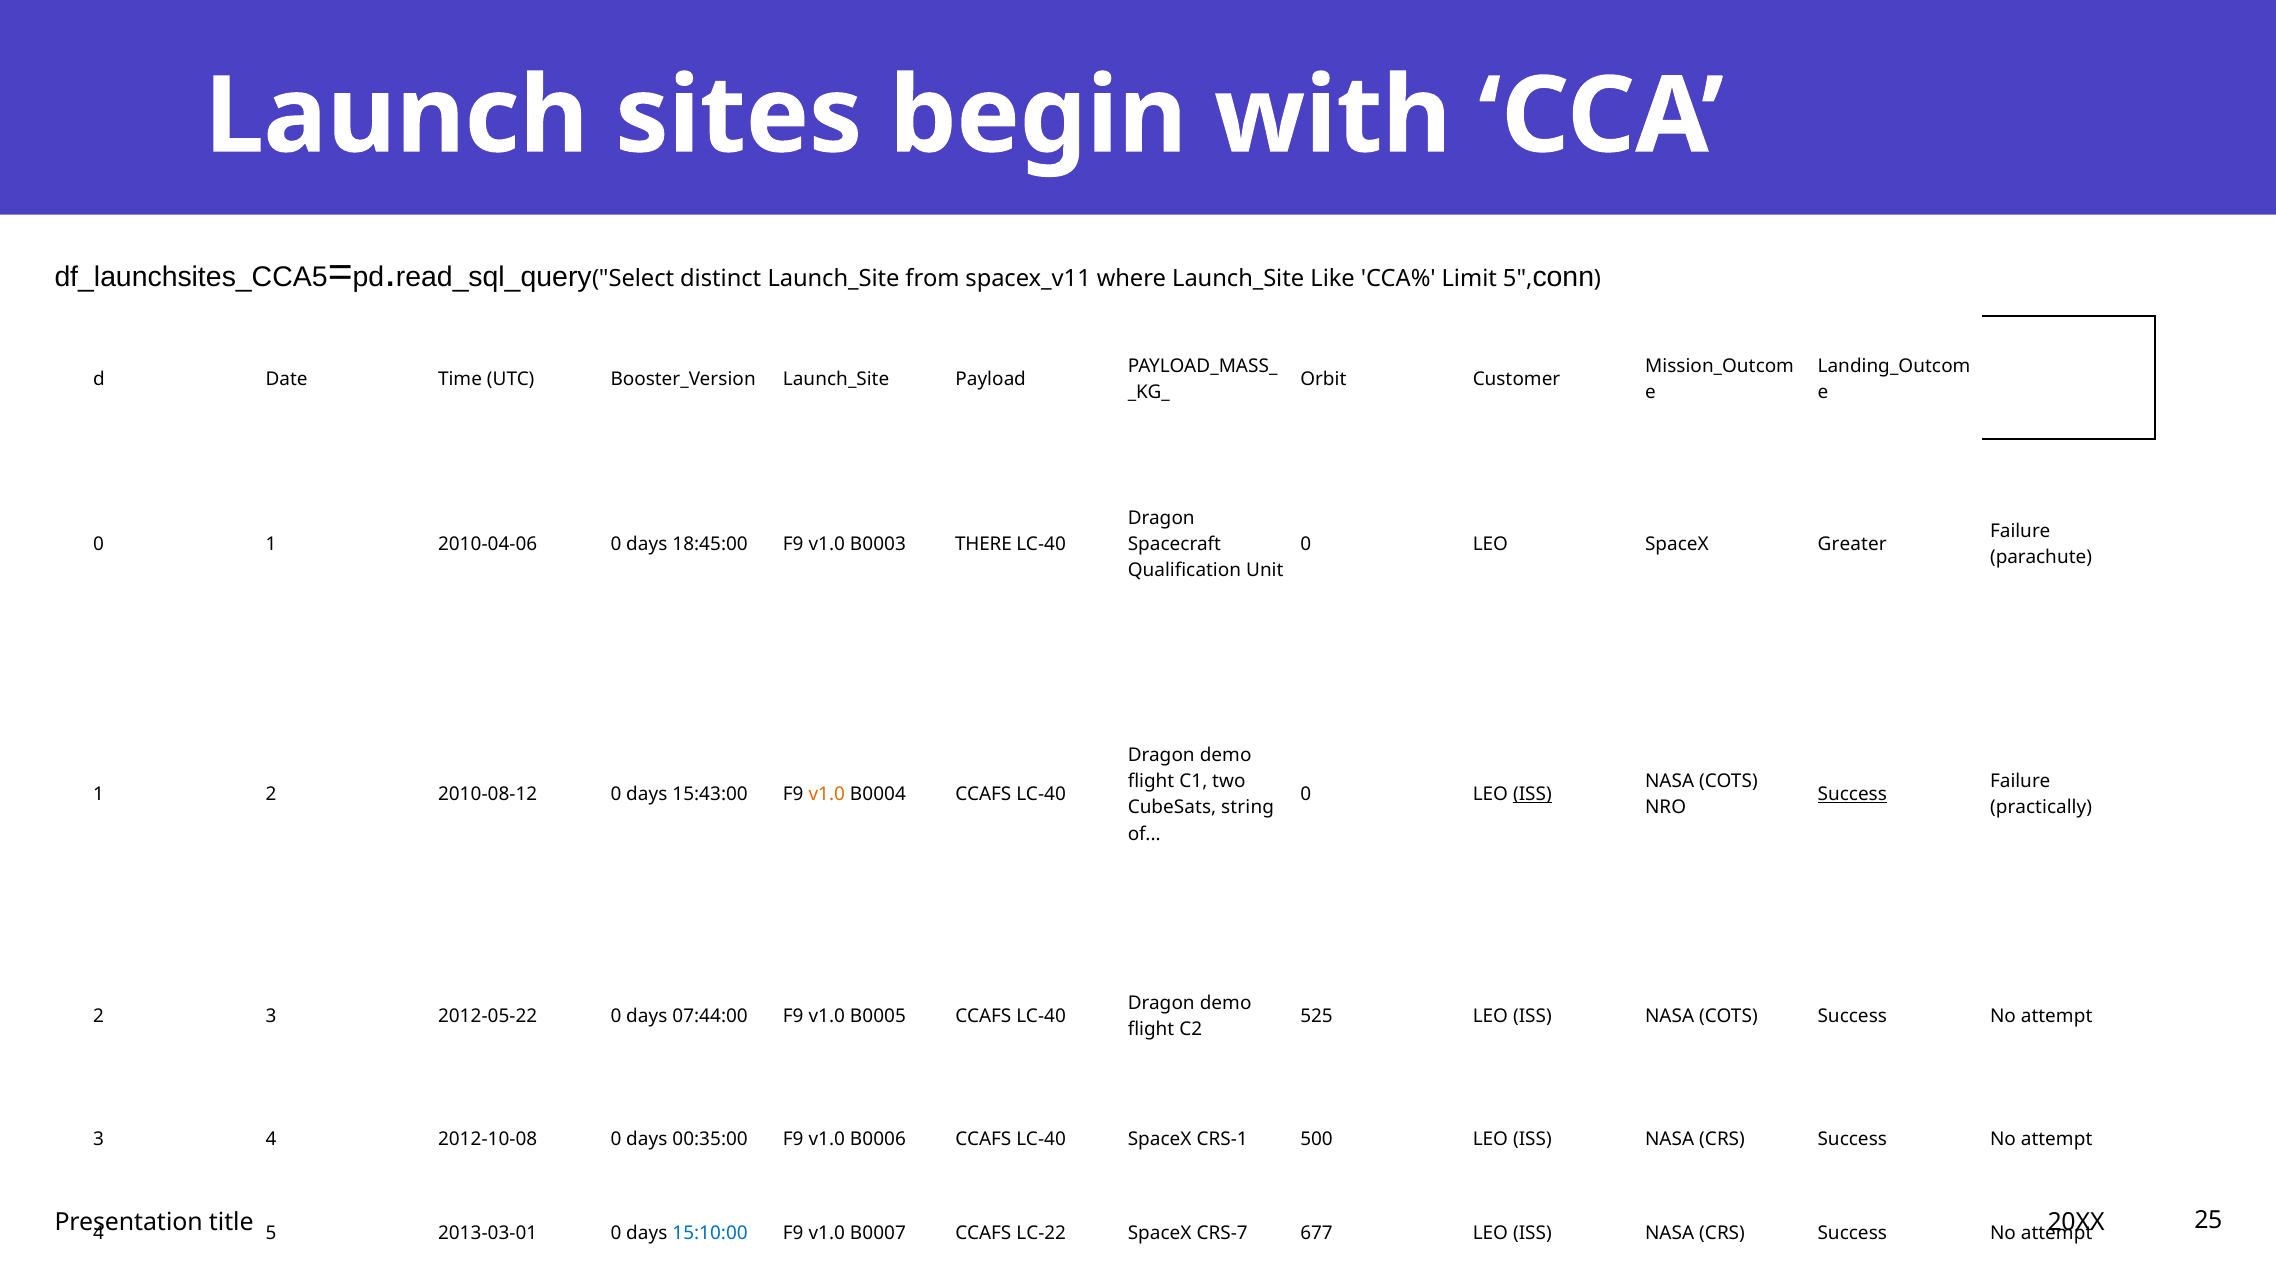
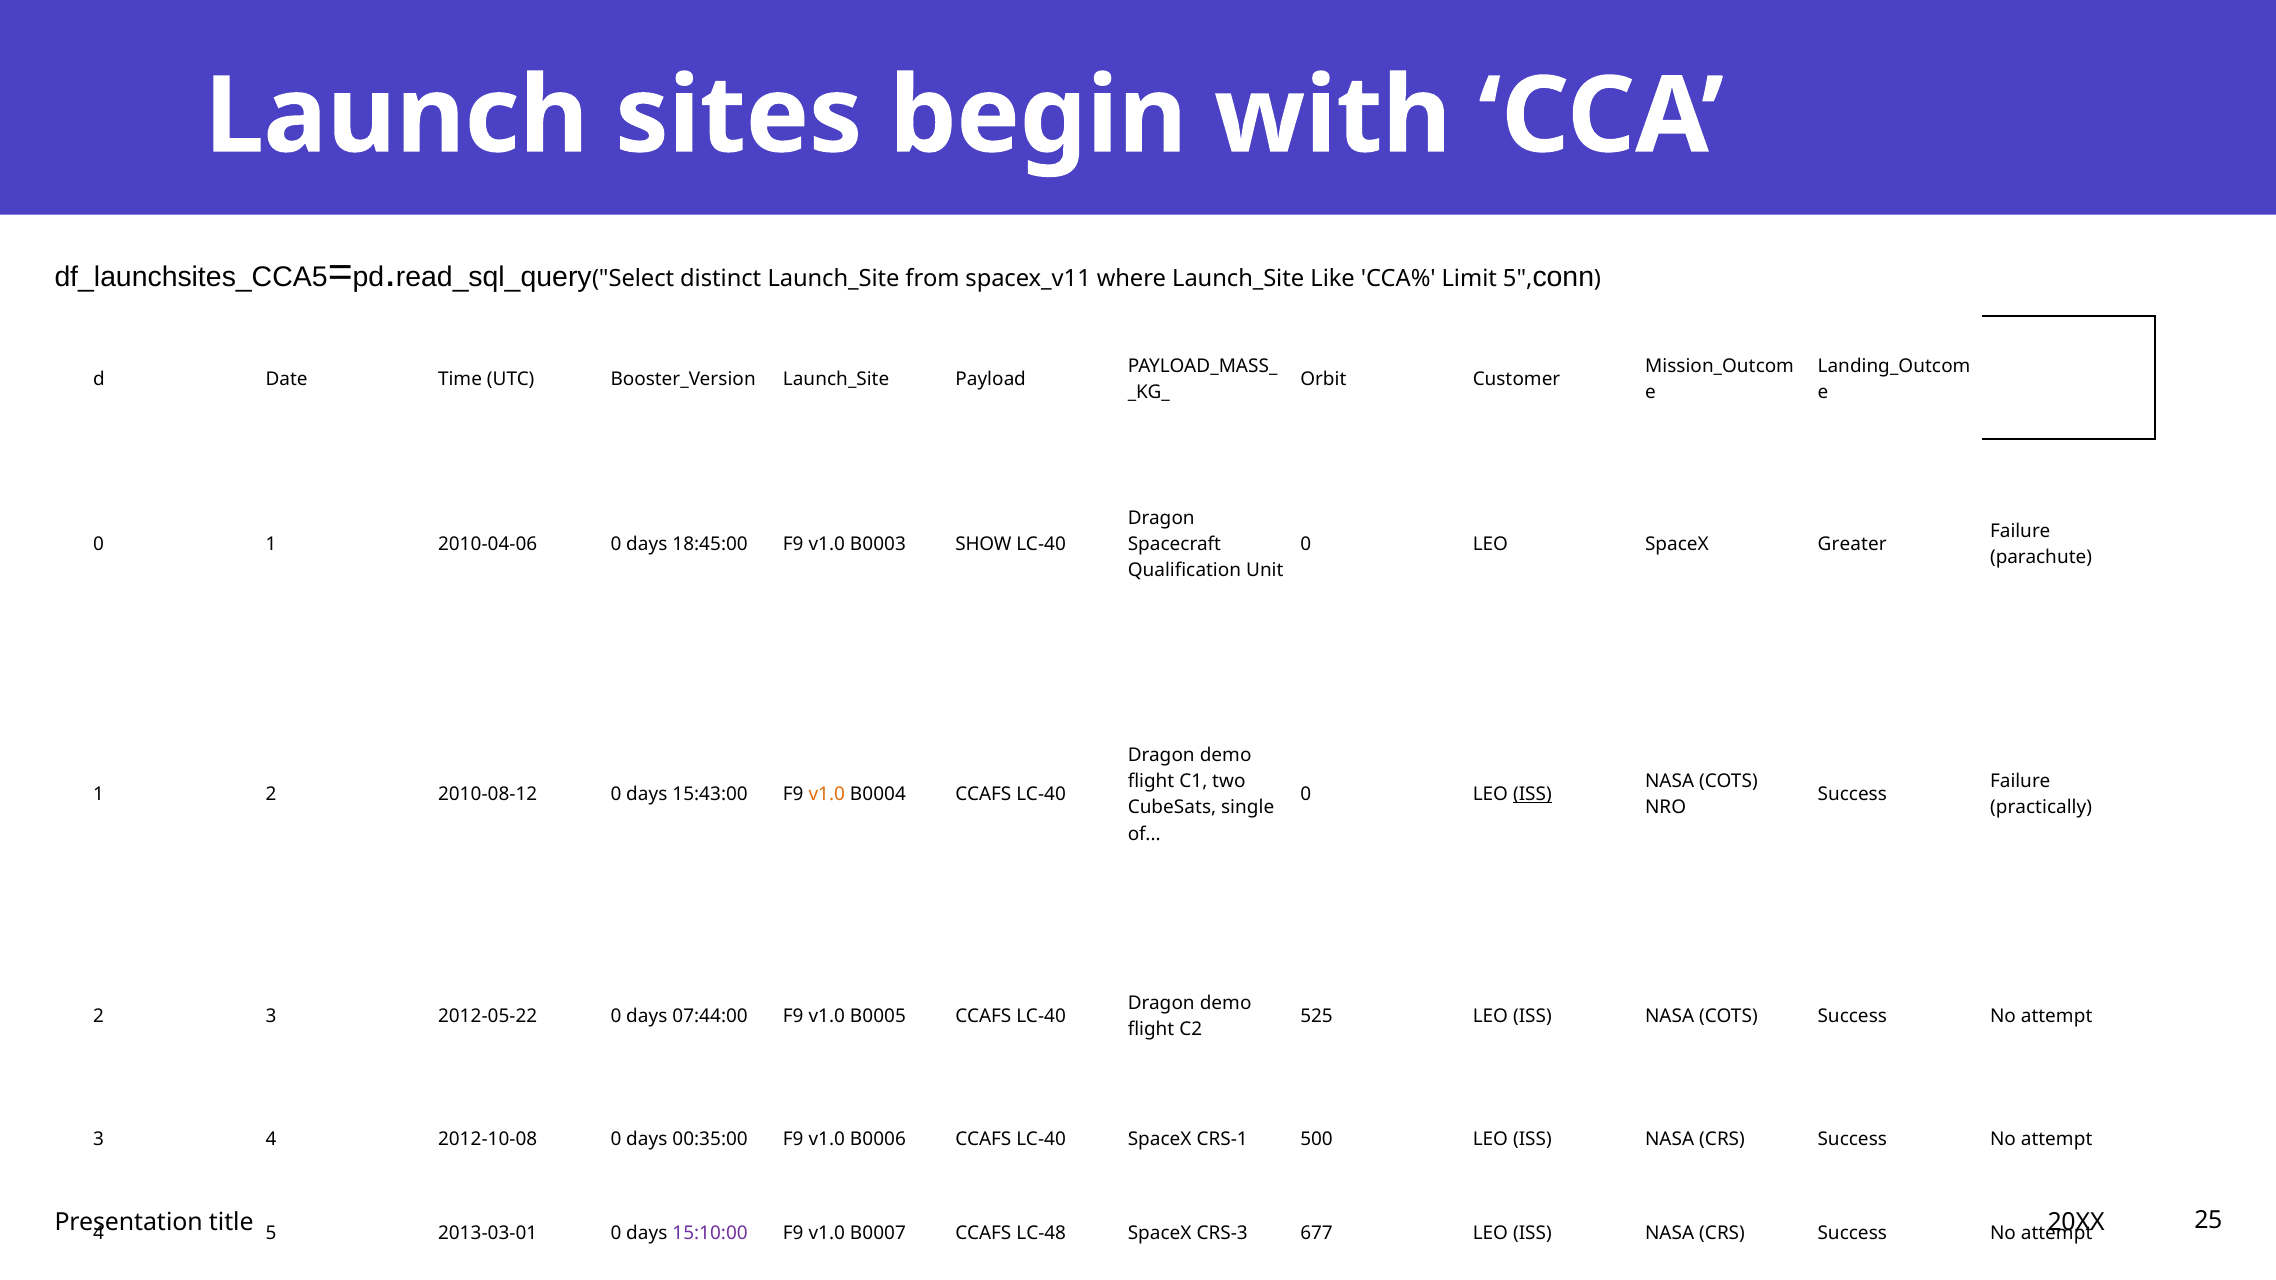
THERE: THERE -> SHOW
Success at (1852, 795) underline: present -> none
string: string -> single
15:10:00 colour: blue -> purple
LC-22: LC-22 -> LC-48
CRS-7: CRS-7 -> CRS-3
